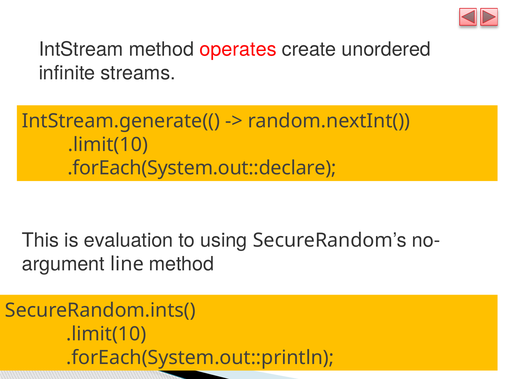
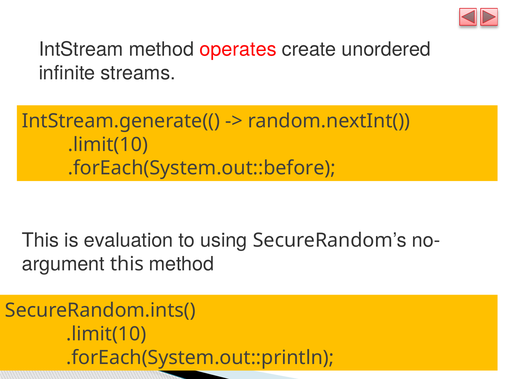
.forEach(System.out::declare: .forEach(System.out::declare -> .forEach(System.out::before
argument line: line -> this
